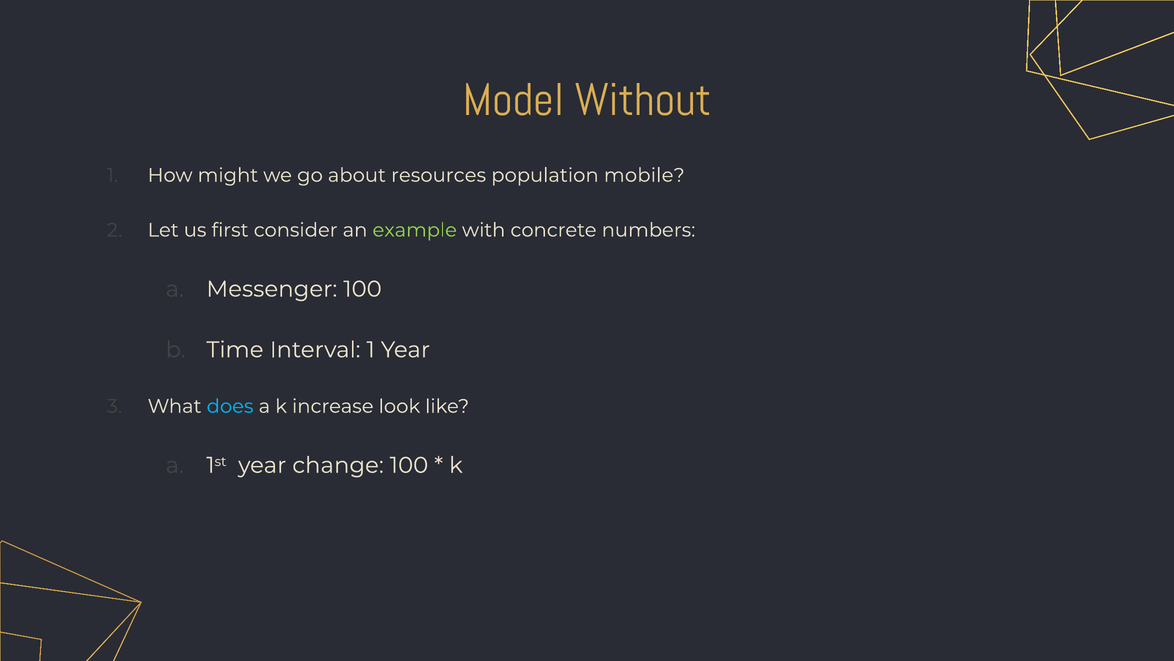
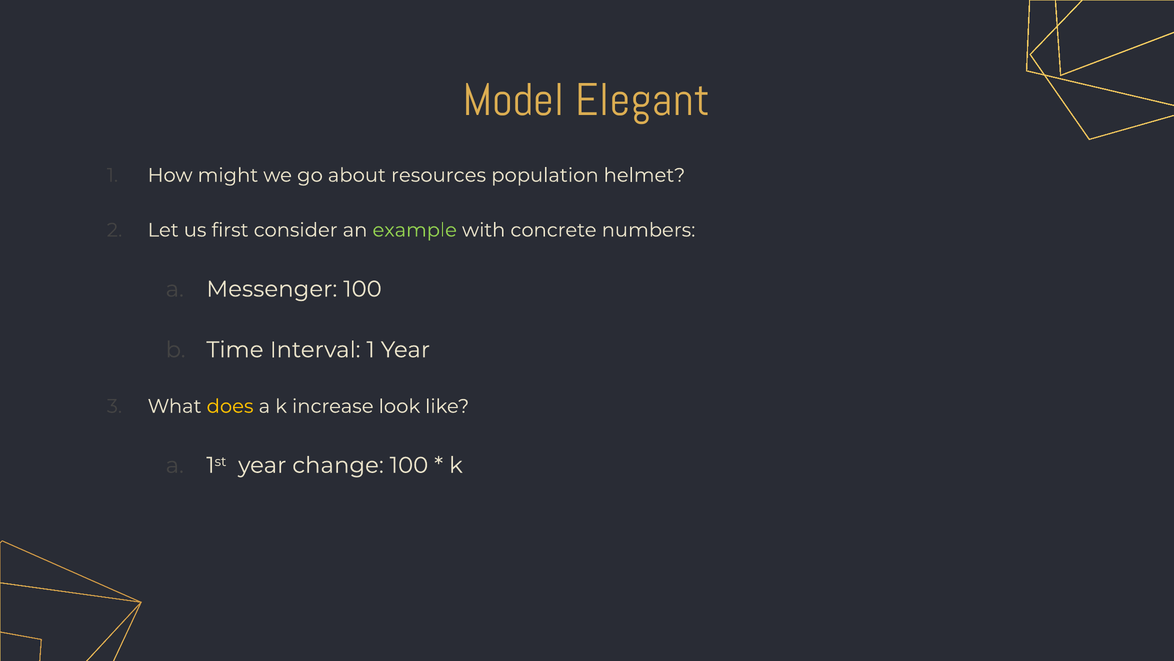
Without: Without -> Elegant
mobile: mobile -> helmet
does colour: light blue -> yellow
